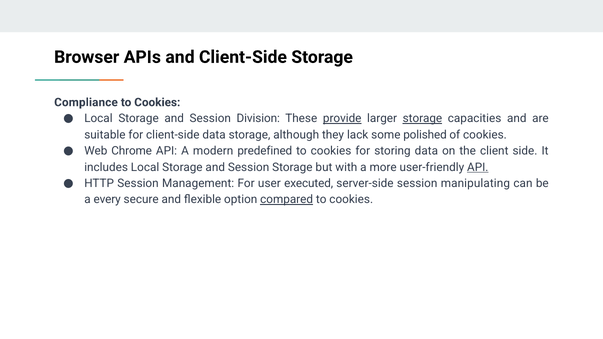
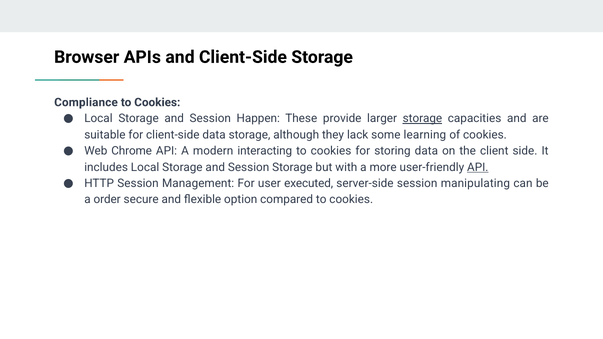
Division: Division -> Happen
provide underline: present -> none
polished: polished -> learning
predefined: predefined -> interacting
every: every -> order
compared underline: present -> none
